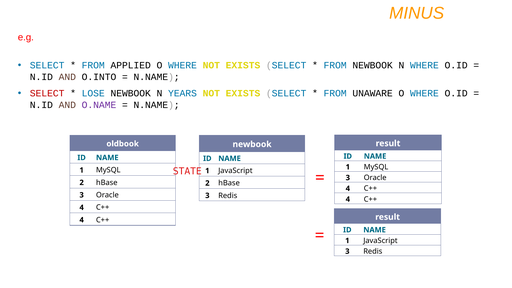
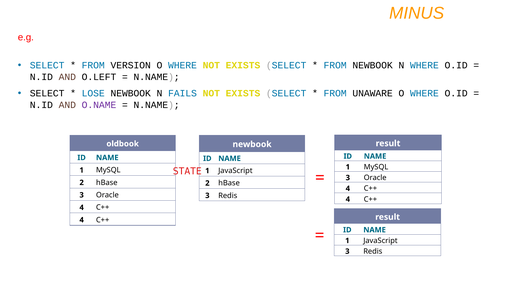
APPLIED: APPLIED -> VERSION
O.INTO: O.INTO -> O.LEFT
SELECT at (47, 93) colour: red -> black
YEARS: YEARS -> FAILS
